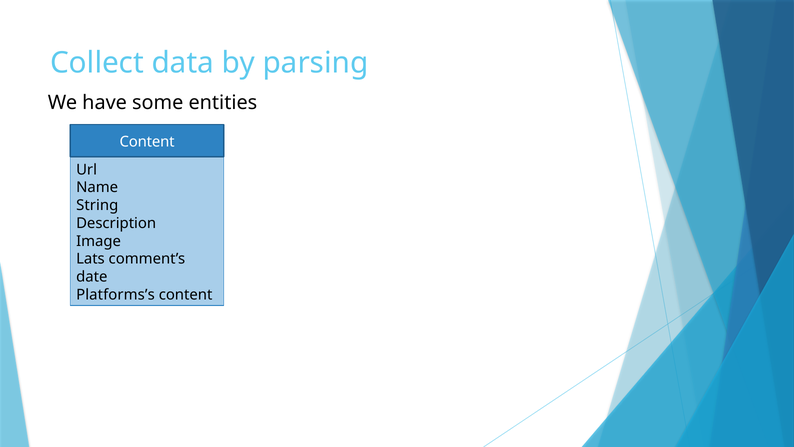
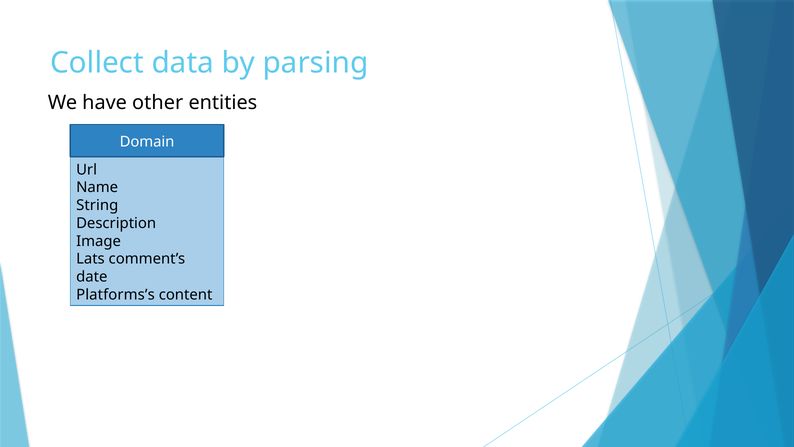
some: some -> other
Content at (147, 142): Content -> Domain
